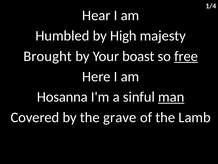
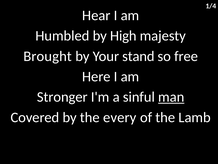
boast: boast -> stand
free underline: present -> none
Hosanna: Hosanna -> Stronger
grave: grave -> every
